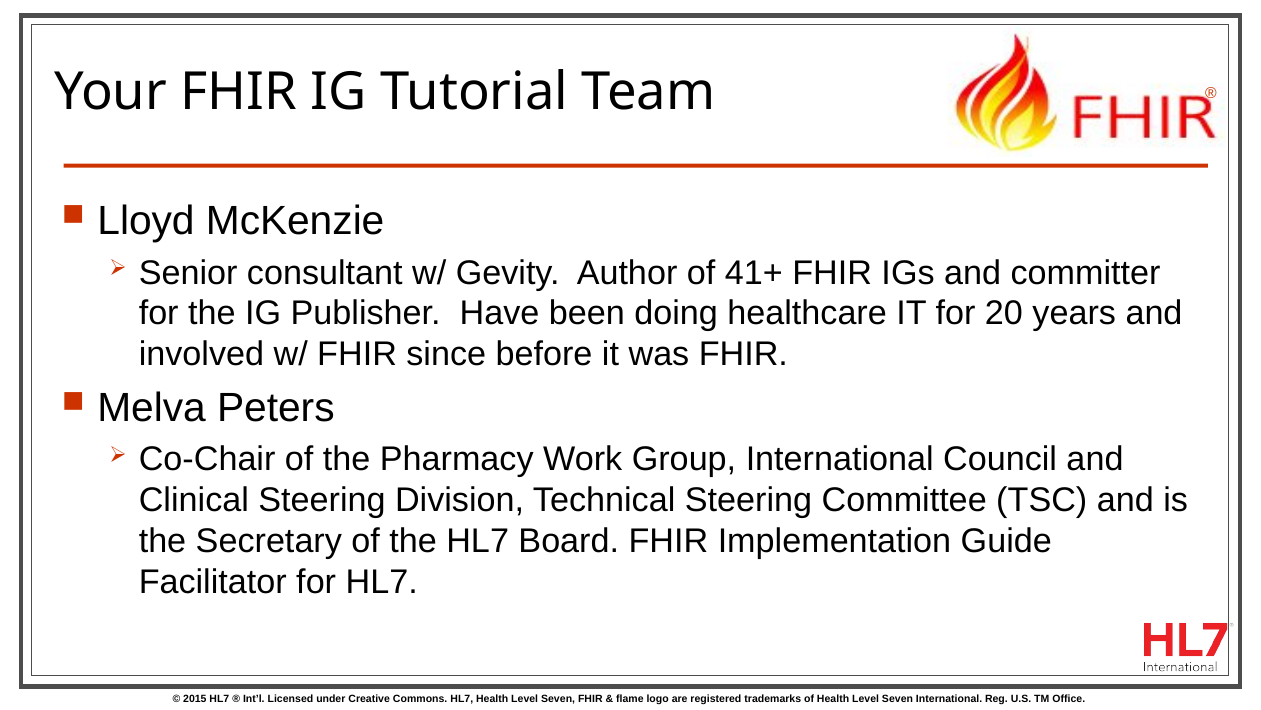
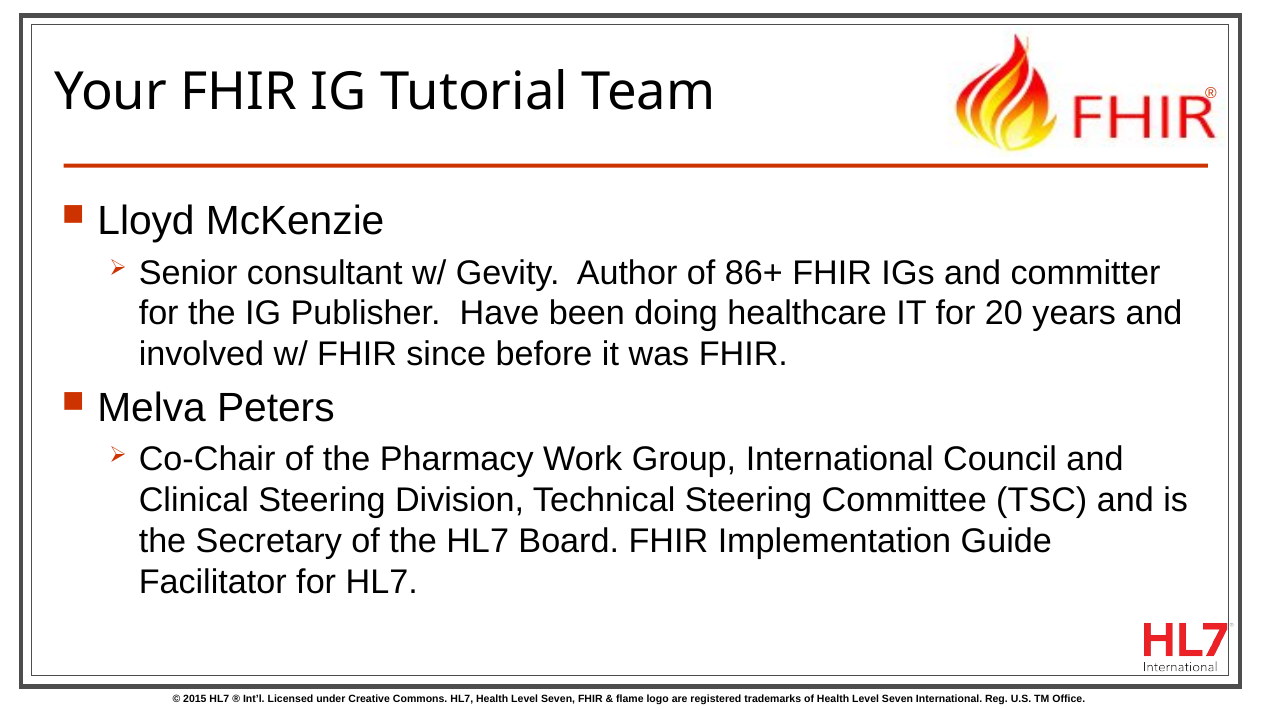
41+: 41+ -> 86+
